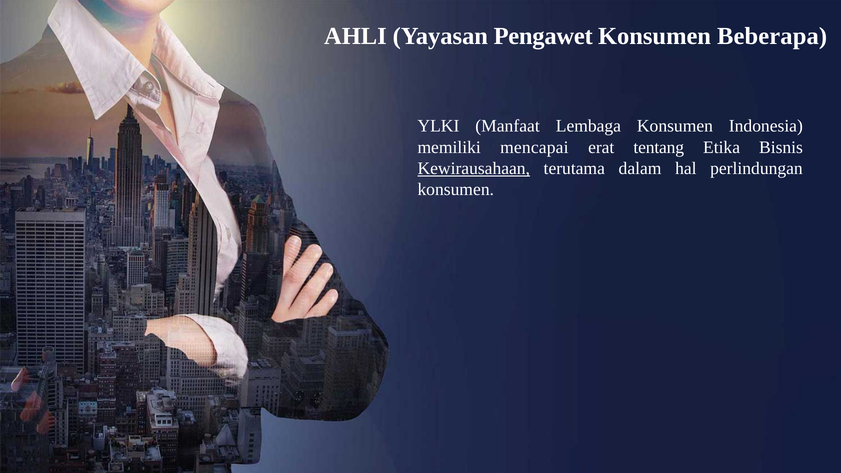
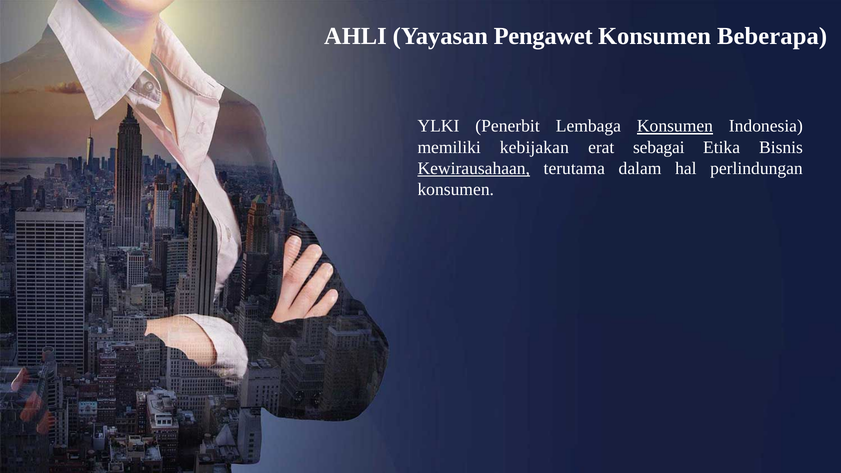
Manfaat: Manfaat -> Penerbit
Konsumen at (675, 126) underline: none -> present
mencapai: mencapai -> kebijakan
tentang: tentang -> sebagai
